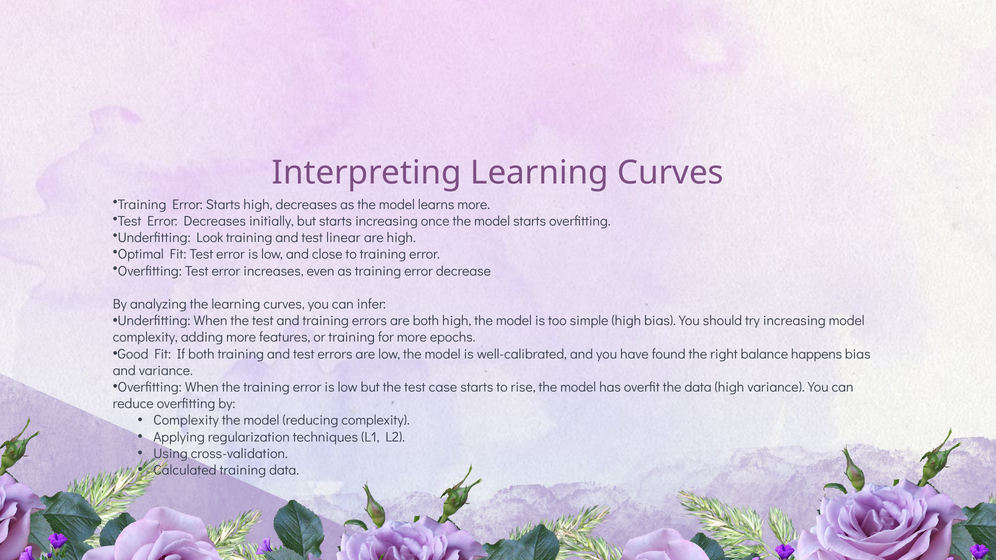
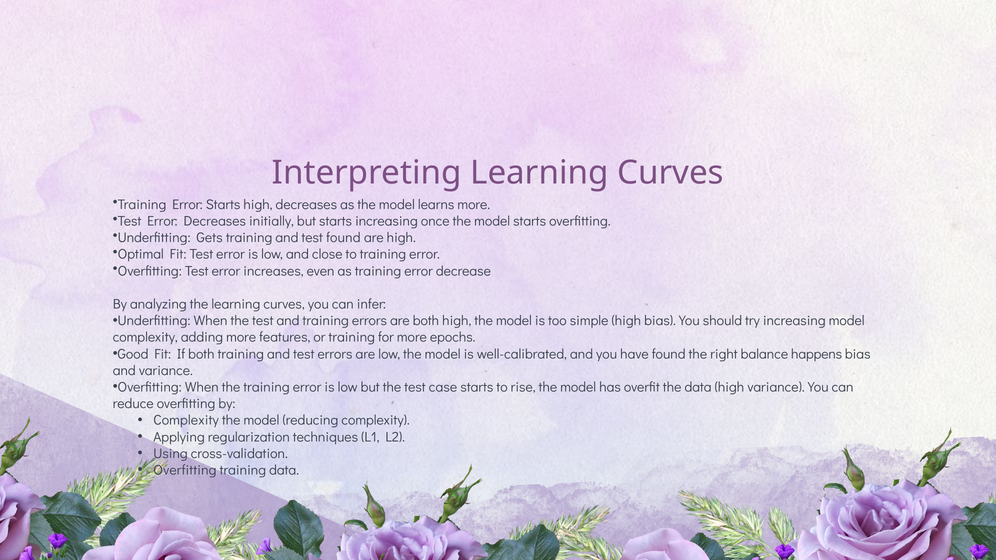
Look: Look -> Gets
test linear: linear -> found
Calculated at (185, 470): Calculated -> Overfitting
